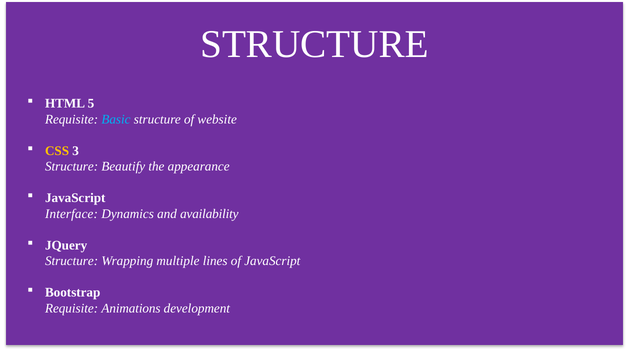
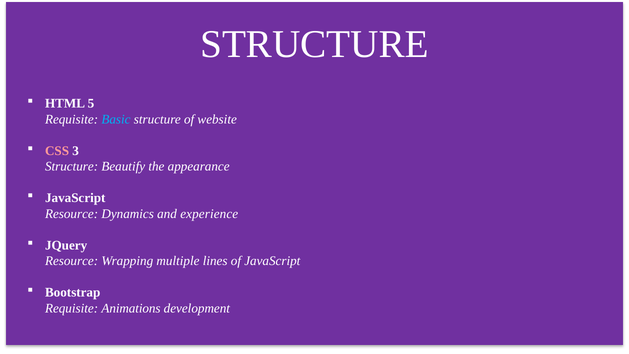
CSS colour: yellow -> pink
Interface at (72, 214): Interface -> Resource
availability: availability -> experience
Structure at (72, 261): Structure -> Resource
